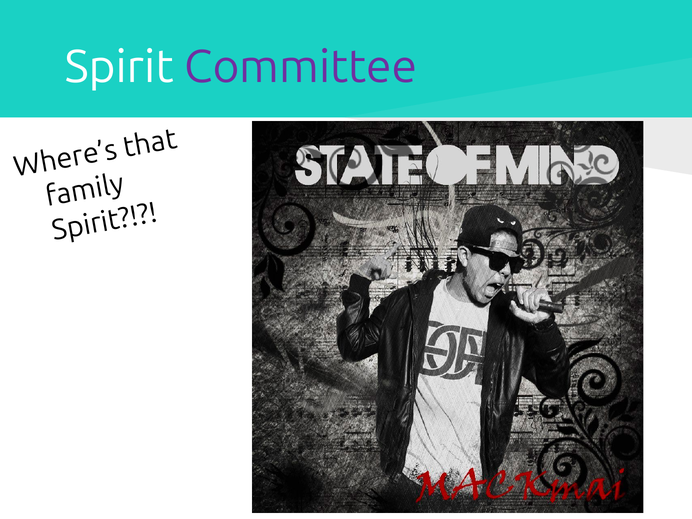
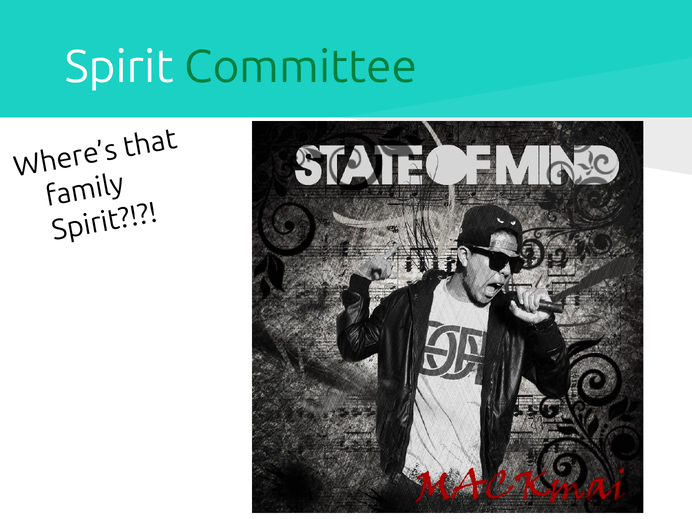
Committee colour: purple -> green
